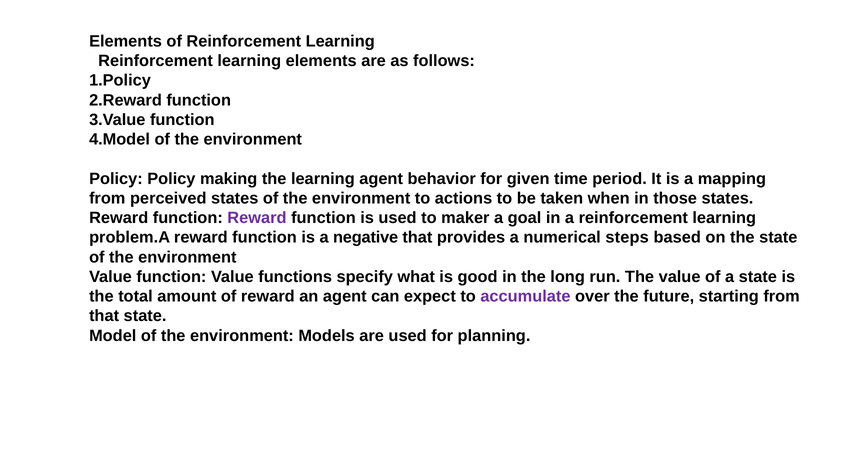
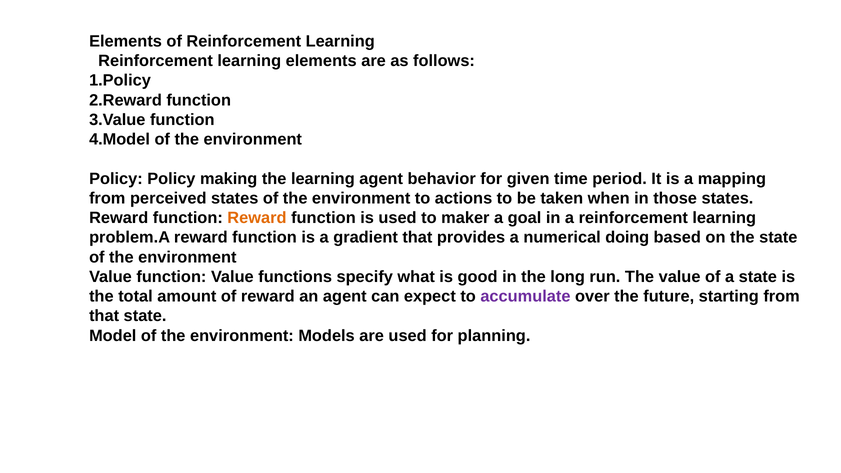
Reward at (257, 218) colour: purple -> orange
negative: negative -> gradient
steps: steps -> doing
